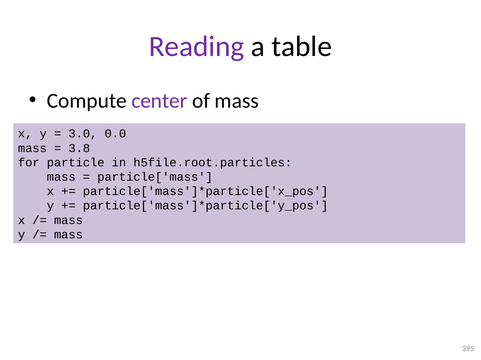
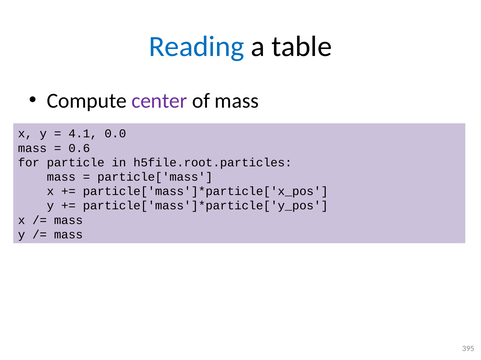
Reading colour: purple -> blue
3.0: 3.0 -> 4.1
3.8: 3.8 -> 0.6
